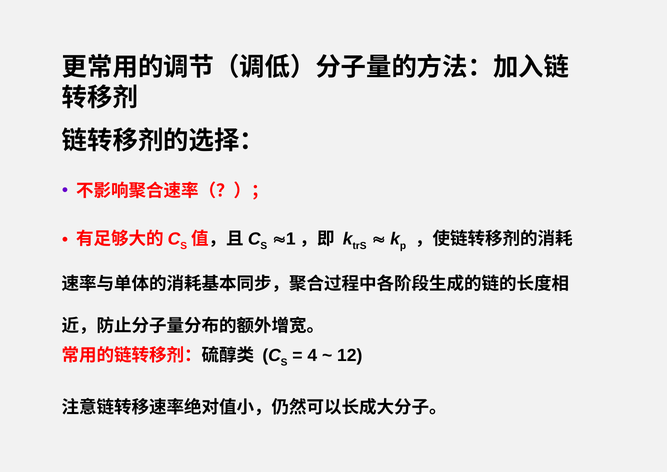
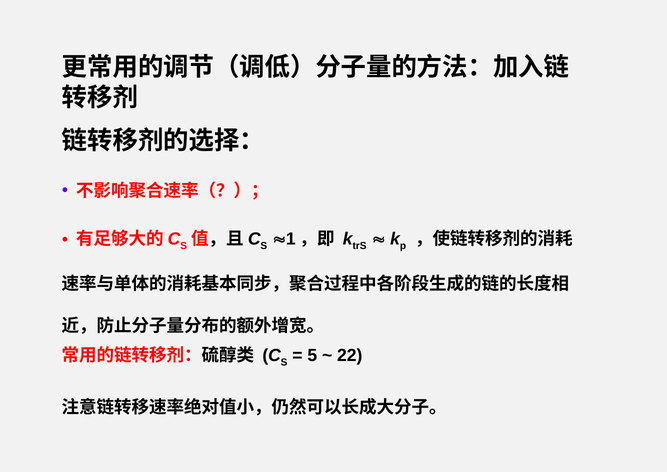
4: 4 -> 5
12: 12 -> 22
